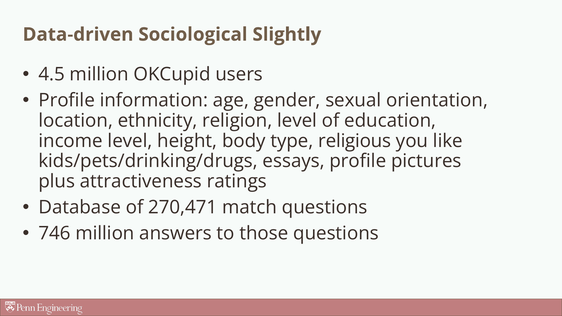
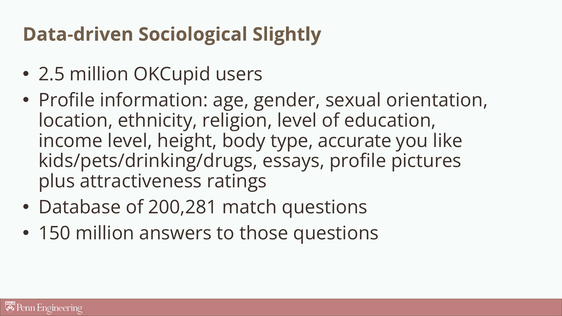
4.5: 4.5 -> 2.5
religious: religious -> accurate
270,471: 270,471 -> 200,281
746: 746 -> 150
